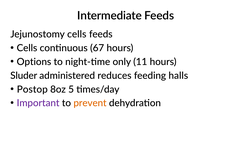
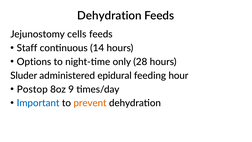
Intermediate at (109, 16): Intermediate -> Dehydration
Cells at (27, 48): Cells -> Staff
67: 67 -> 14
11: 11 -> 28
reduces: reduces -> epidural
halls: halls -> hour
5: 5 -> 9
Important colour: purple -> blue
